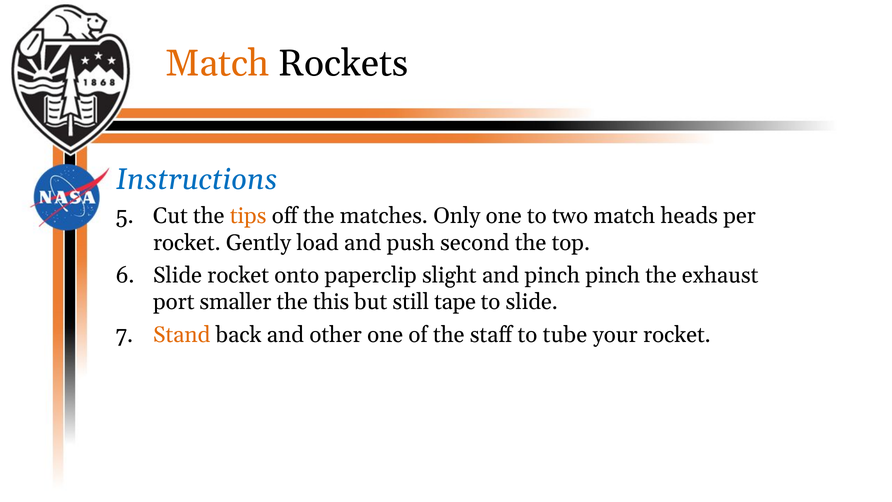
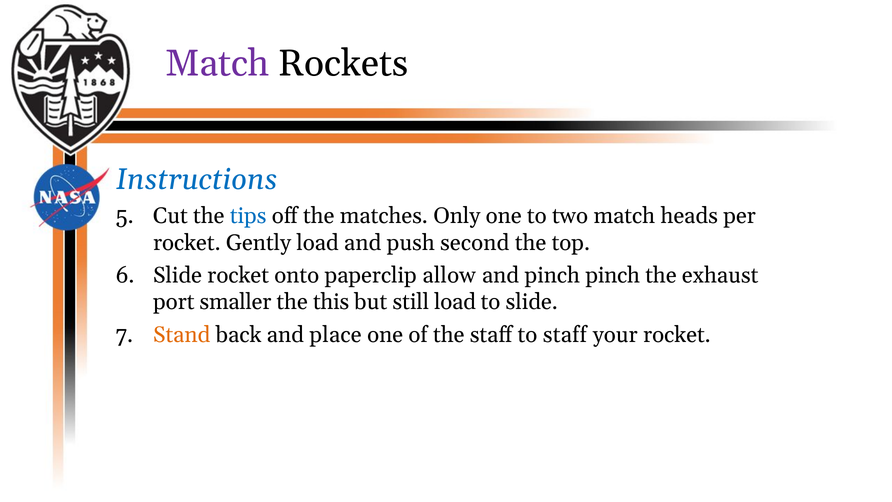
Match at (217, 63) colour: orange -> purple
tips colour: orange -> blue
slight: slight -> allow
still tape: tape -> load
other: other -> place
to tube: tube -> staff
